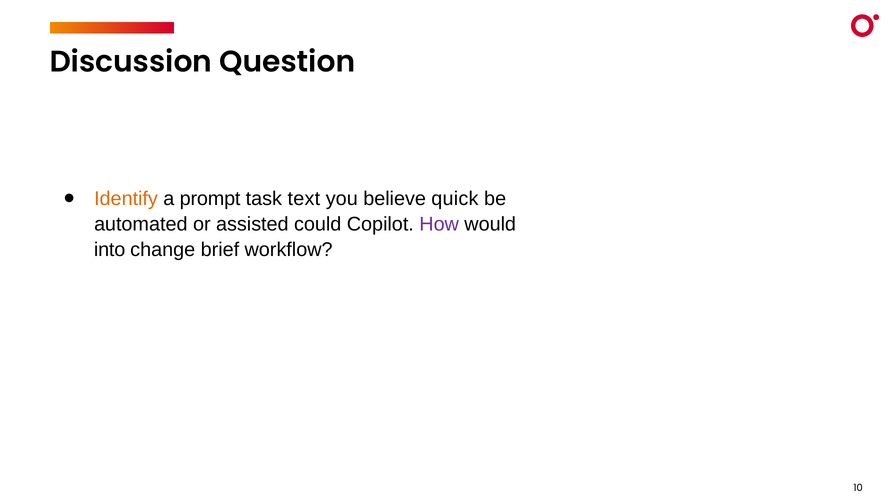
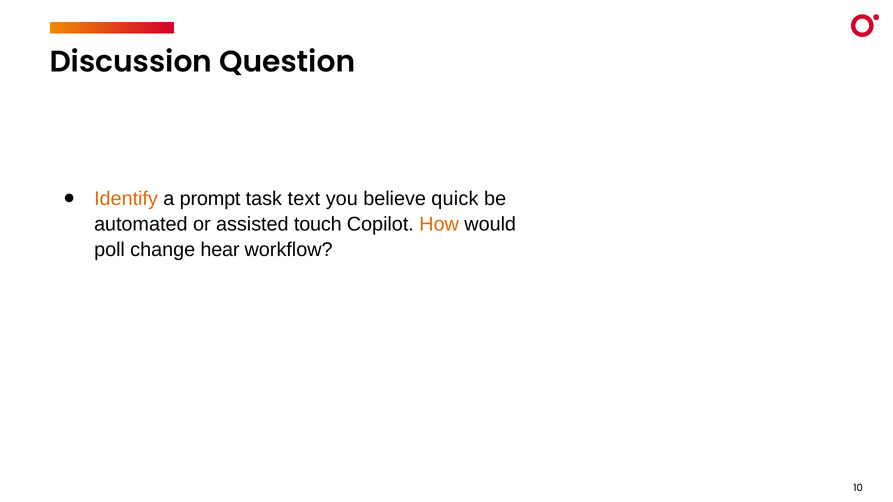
could: could -> touch
How colour: purple -> orange
into: into -> poll
brief: brief -> hear
